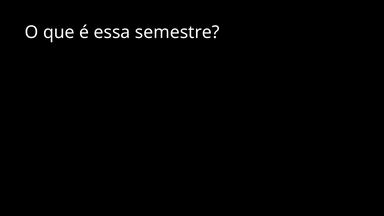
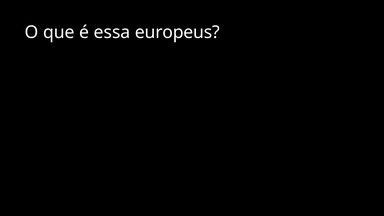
semestre: semestre -> europeus
